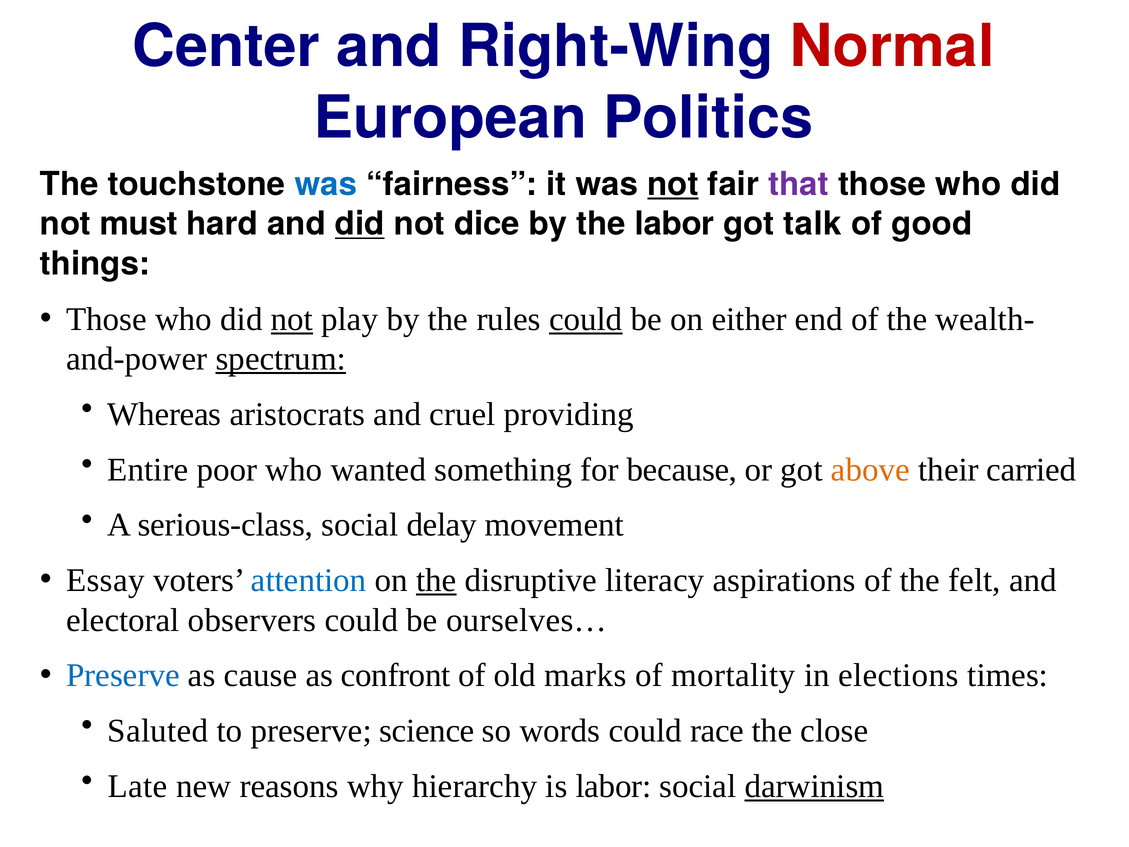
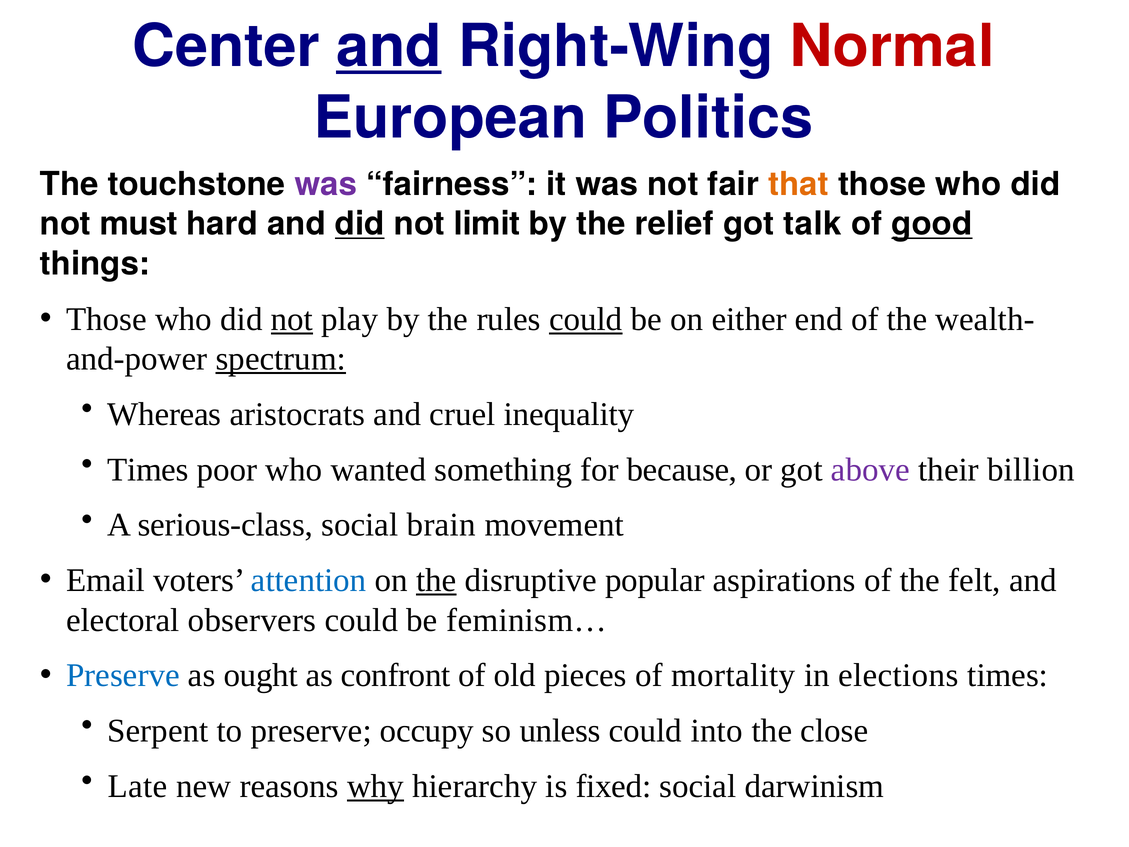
and at (389, 47) underline: none -> present
was at (326, 184) colour: blue -> purple
not at (673, 184) underline: present -> none
that colour: purple -> orange
dice: dice -> limit
the labor: labor -> relief
good underline: none -> present
providing: providing -> inequality
Entire at (148, 469): Entire -> Times
above colour: orange -> purple
carried: carried -> billion
delay: delay -> brain
Essay: Essay -> Email
literacy: literacy -> popular
ourselves…: ourselves… -> feminism…
cause: cause -> ought
marks: marks -> pieces
Saluted: Saluted -> Serpent
science: science -> occupy
words: words -> unless
race: race -> into
why underline: none -> present
is labor: labor -> fixed
darwinism underline: present -> none
